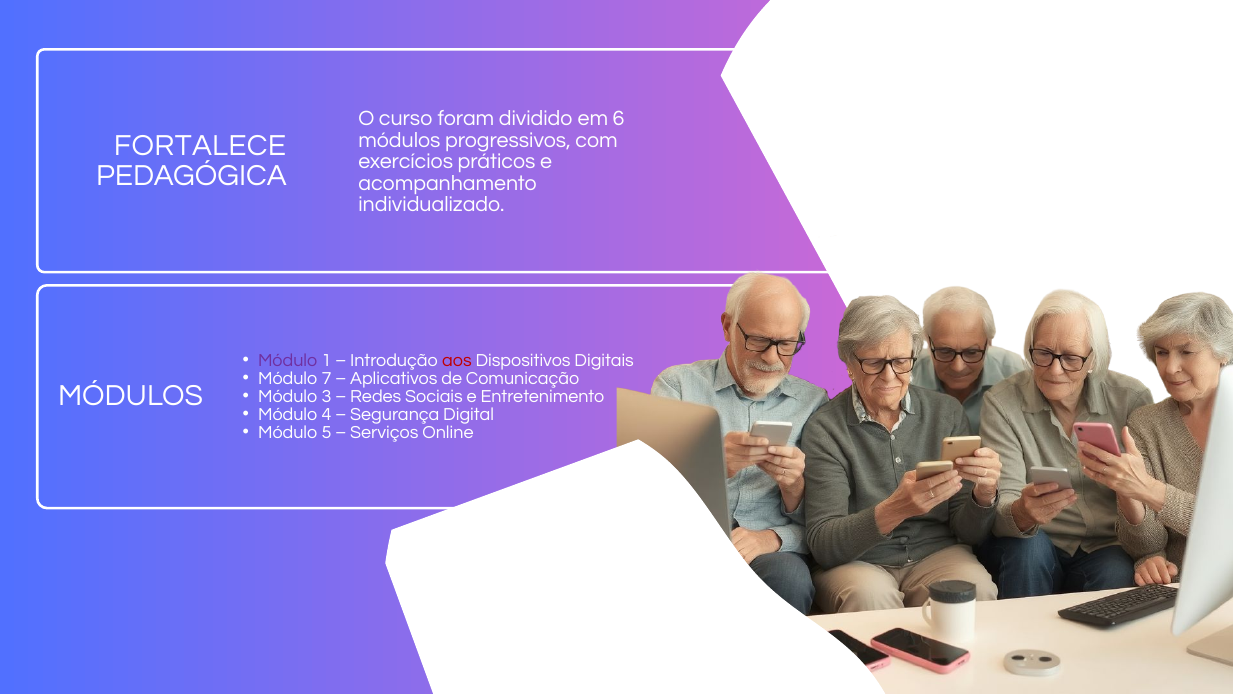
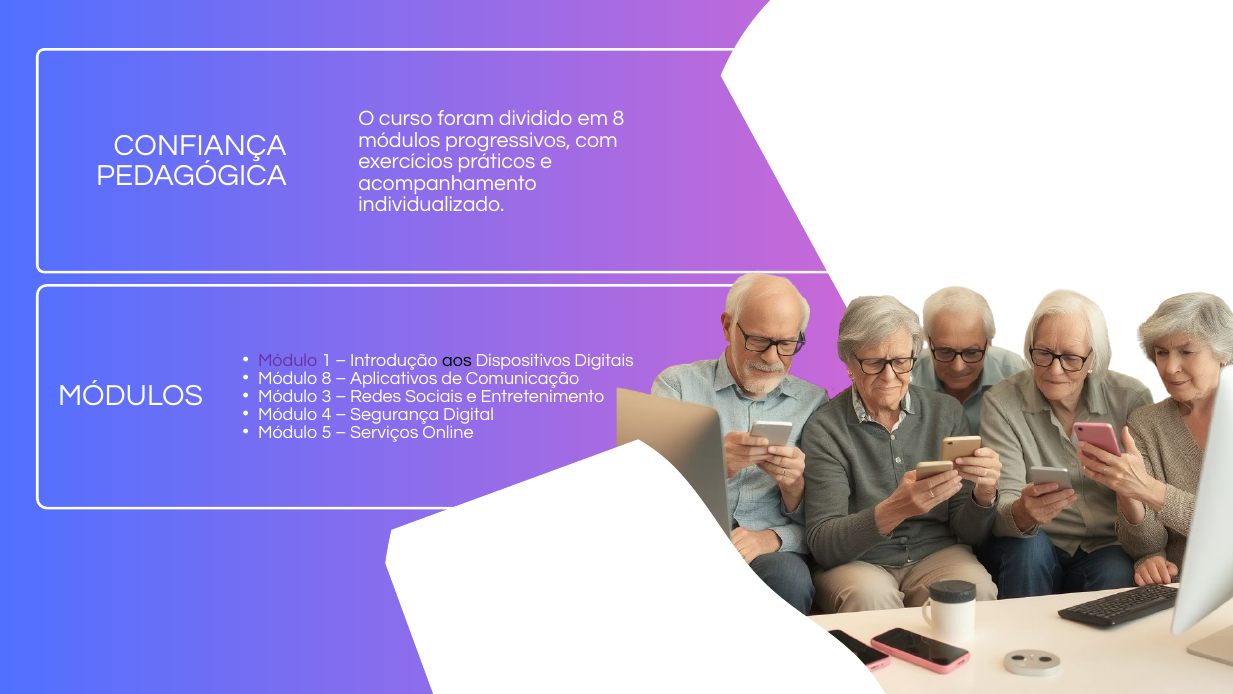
em 6: 6 -> 8
FORTALECE: FORTALECE -> CONFIANÇA
aos colour: red -> black
Módulo 7: 7 -> 8
